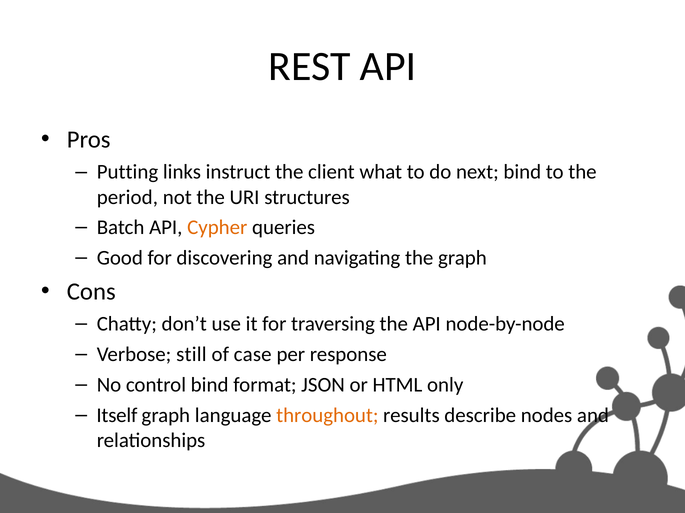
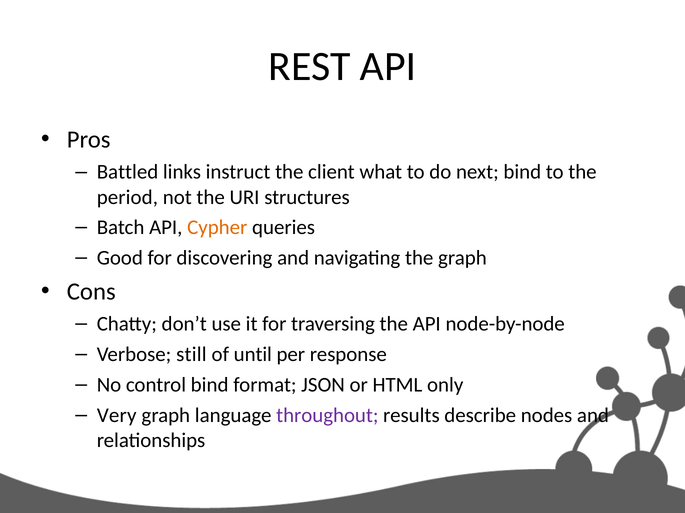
Putting: Putting -> Battled
case: case -> until
Itself: Itself -> Very
throughout colour: orange -> purple
